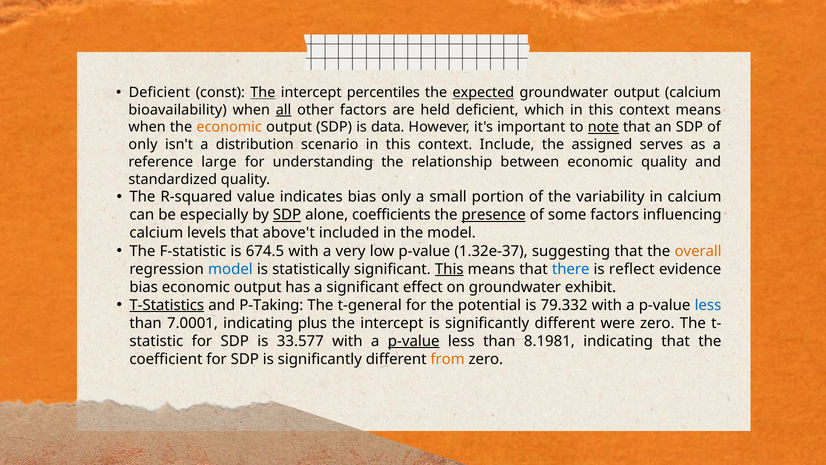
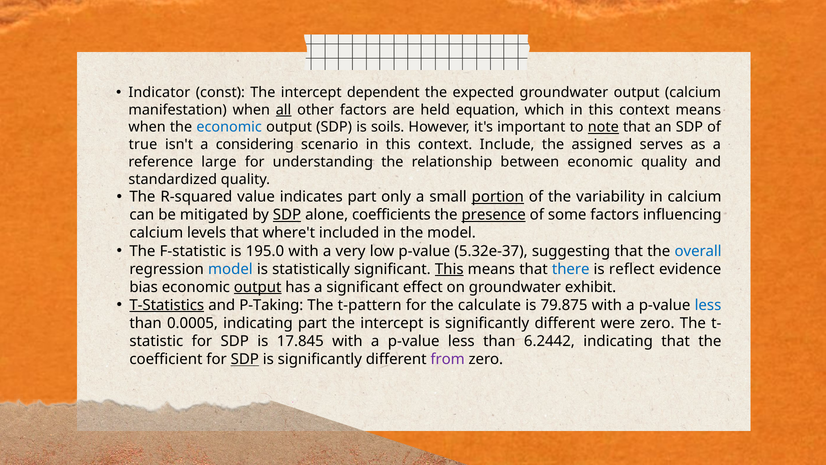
Deficient at (159, 92): Deficient -> Indicator
The at (263, 92) underline: present -> none
percentiles: percentiles -> dependent
expected underline: present -> none
bioavailability: bioavailability -> manifestation
held deficient: deficient -> equation
economic at (229, 127) colour: orange -> blue
data: data -> soils
only at (143, 144): only -> true
distribution: distribution -> considering
indicates bias: bias -> part
portion underline: none -> present
especially: especially -> mitigated
above't: above't -> where't
674.5: 674.5 -> 195.0
1.32e-37: 1.32e-37 -> 5.32e-37
overall colour: orange -> blue
output at (258, 287) underline: none -> present
t-general: t-general -> t-pattern
potential: potential -> calculate
79.332: 79.332 -> 79.875
7.0001: 7.0001 -> 0.0005
indicating plus: plus -> part
33.577: 33.577 -> 17.845
p-value at (414, 341) underline: present -> none
8.1981: 8.1981 -> 6.2442
SDP at (245, 359) underline: none -> present
from colour: orange -> purple
